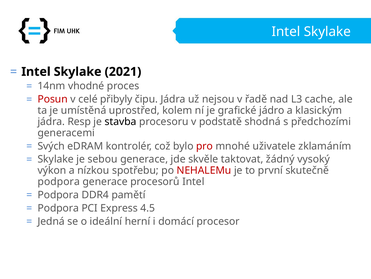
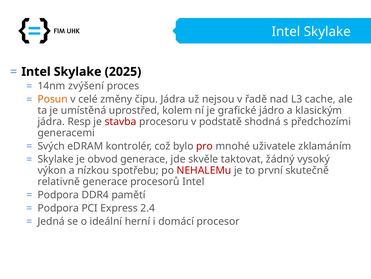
2021: 2021 -> 2025
vhodné: vhodné -> zvýšení
Posun colour: red -> orange
přibyly: přibyly -> změny
stavba colour: black -> red
sebou: sebou -> obvod
podpora at (59, 181): podpora -> relativně
4.5: 4.5 -> 2.4
